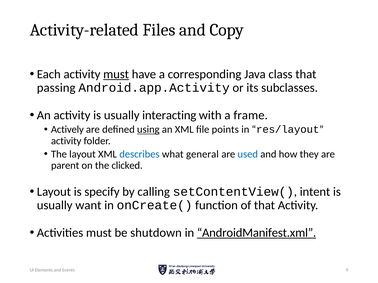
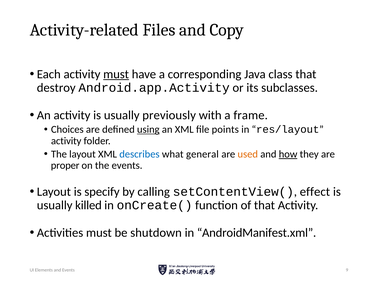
passing: passing -> destroy
interacting: interacting -> previously
Actively: Actively -> Choices
used colour: blue -> orange
how underline: none -> present
parent: parent -> proper
the clicked: clicked -> events
intent: intent -> effect
want: want -> killed
AndroidManifest.xml underline: present -> none
